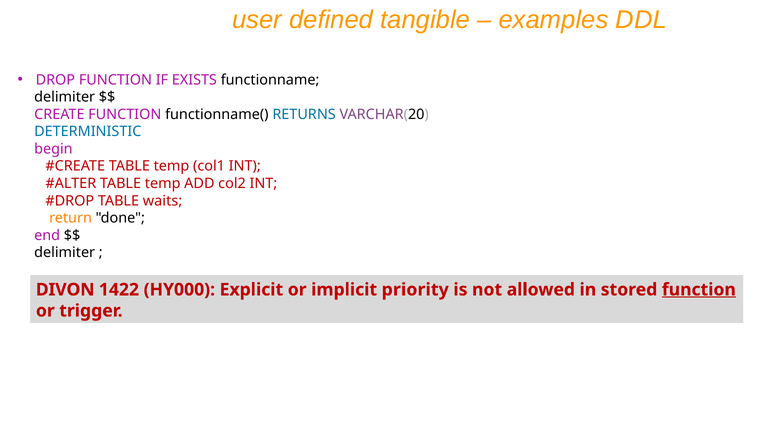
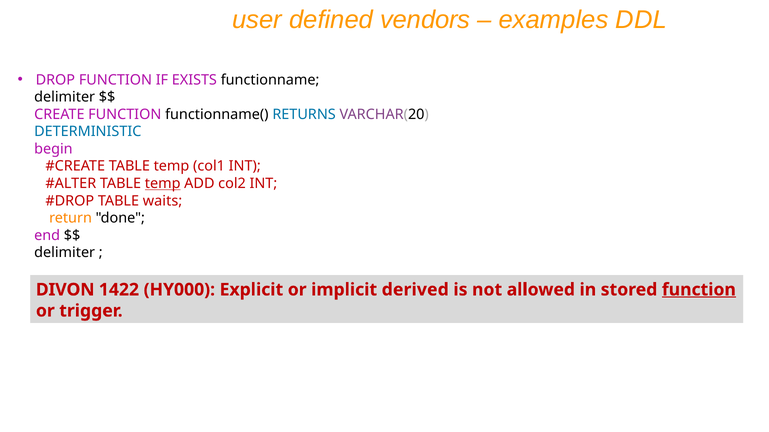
tangible: tangible -> vendors
temp at (163, 184) underline: none -> present
priority: priority -> derived
